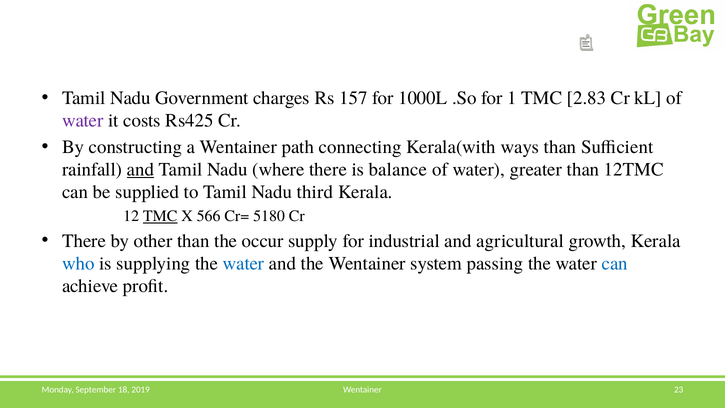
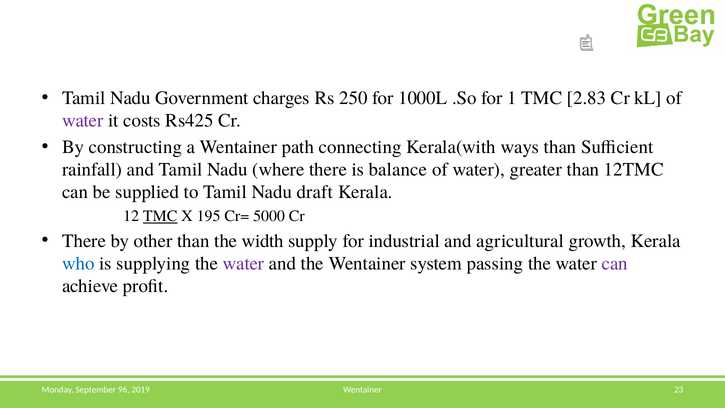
157: 157 -> 250
and at (141, 169) underline: present -> none
third: third -> draft
566: 566 -> 195
5180: 5180 -> 5000
occur: occur -> width
water at (244, 263) colour: blue -> purple
can at (615, 263) colour: blue -> purple
18: 18 -> 96
